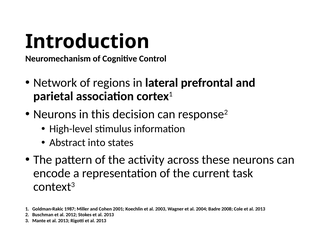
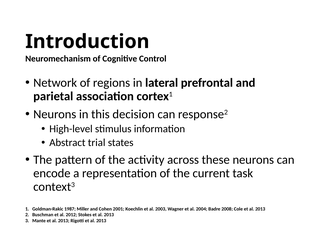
into: into -> trial
